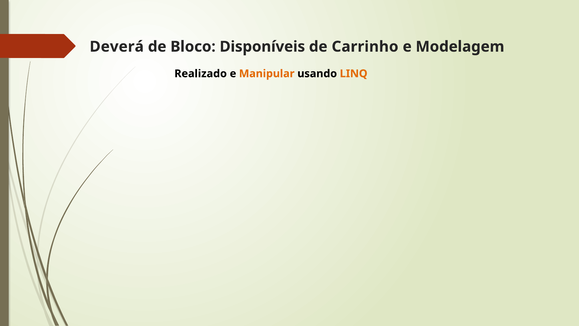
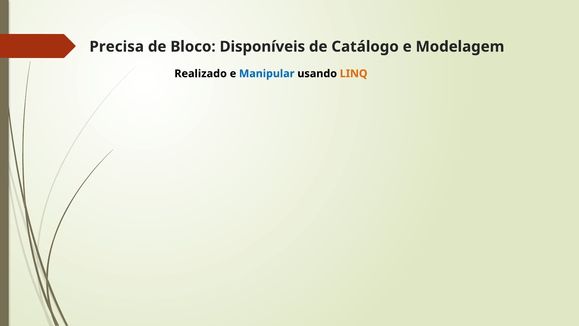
Deverá: Deverá -> Precisa
Carrinho: Carrinho -> Catálogo
Manipular colour: orange -> blue
